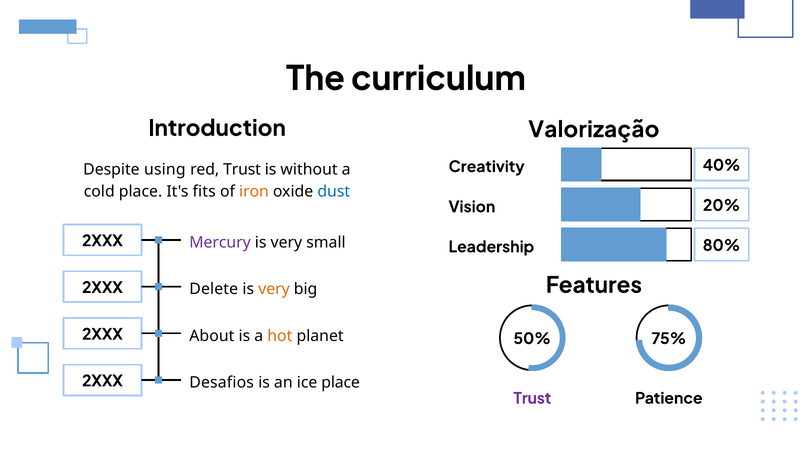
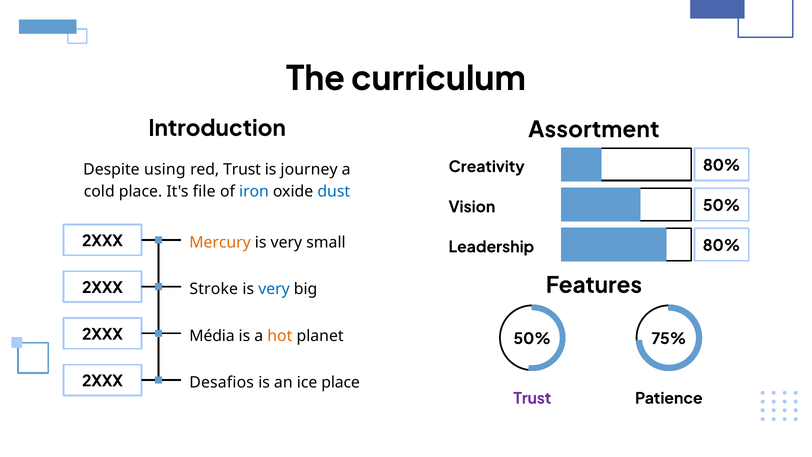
Valorização: Valorização -> Assortment
40% at (722, 165): 40% -> 80%
without: without -> journey
fits: fits -> file
iron colour: orange -> blue
20% at (722, 206): 20% -> 50%
Mercury colour: purple -> orange
Delete: Delete -> Stroke
very at (274, 289) colour: orange -> blue
About: About -> Média
